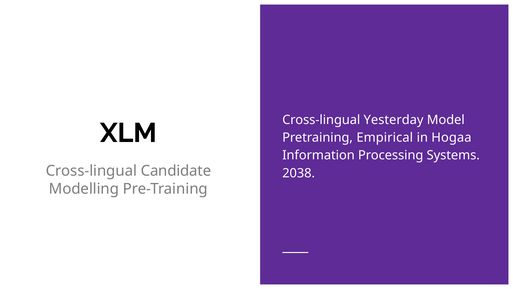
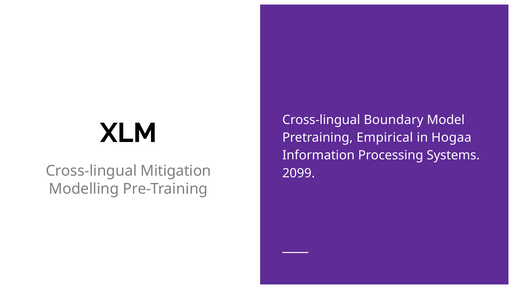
Yesterday: Yesterday -> Boundary
Candidate: Candidate -> Mitigation
2038: 2038 -> 2099
